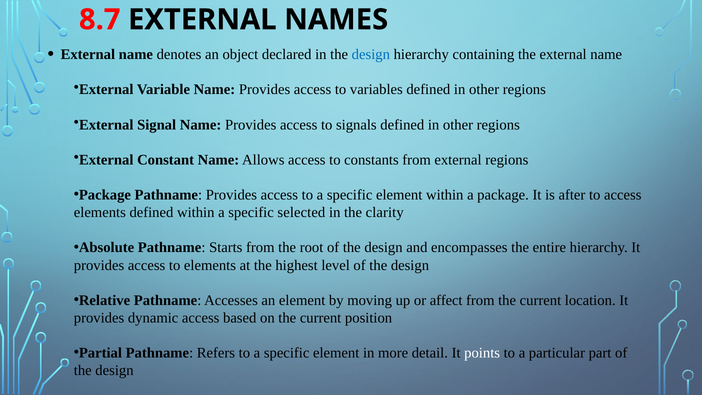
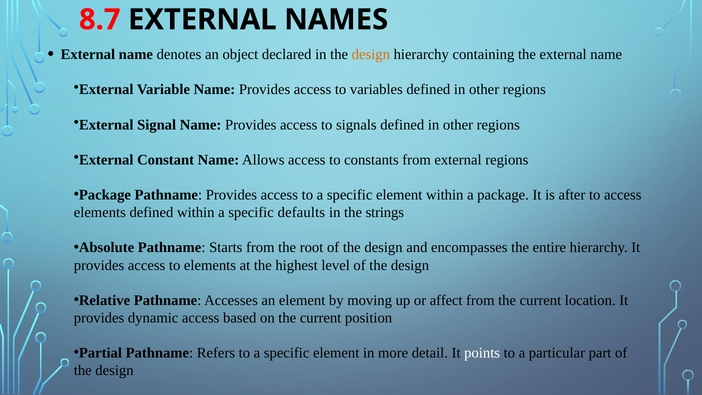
design at (371, 54) colour: blue -> orange
selected: selected -> defaults
clarity: clarity -> strings
